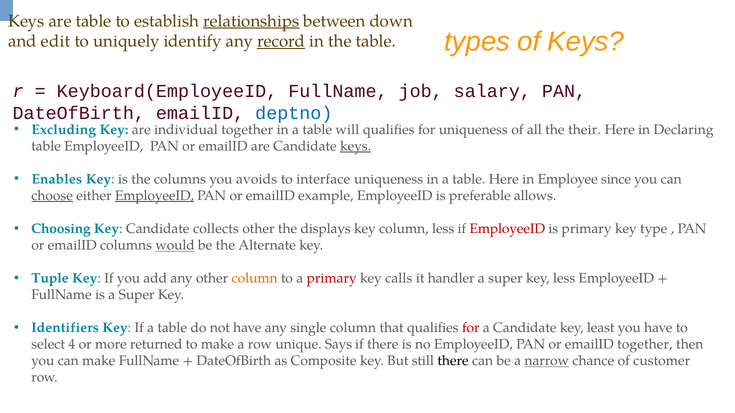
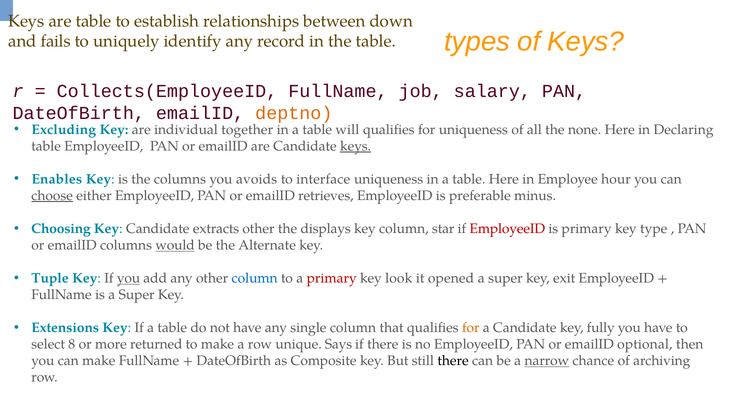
relationships underline: present -> none
edit: edit -> fails
record underline: present -> none
Keyboard(EmployeeID: Keyboard(EmployeeID -> Collects(EmployeeID
deptno colour: blue -> orange
their: their -> none
since: since -> hour
EmployeeID at (154, 196) underline: present -> none
example: example -> retrieves
allows: allows -> minus
collects: collects -> extracts
column less: less -> star
you at (129, 279) underline: none -> present
column at (255, 279) colour: orange -> blue
calls: calls -> look
handler: handler -> opened
key less: less -> exit
Identifiers: Identifiers -> Extensions
for at (471, 328) colour: red -> orange
least: least -> fully
4: 4 -> 8
emailID together: together -> optional
customer: customer -> archiving
